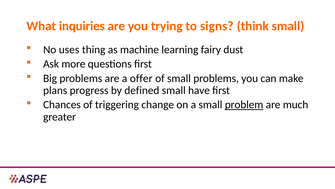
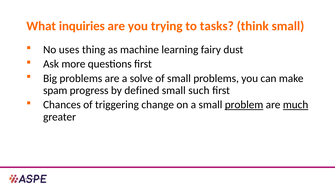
signs: signs -> tasks
offer: offer -> solve
plans: plans -> spam
have: have -> such
much underline: none -> present
